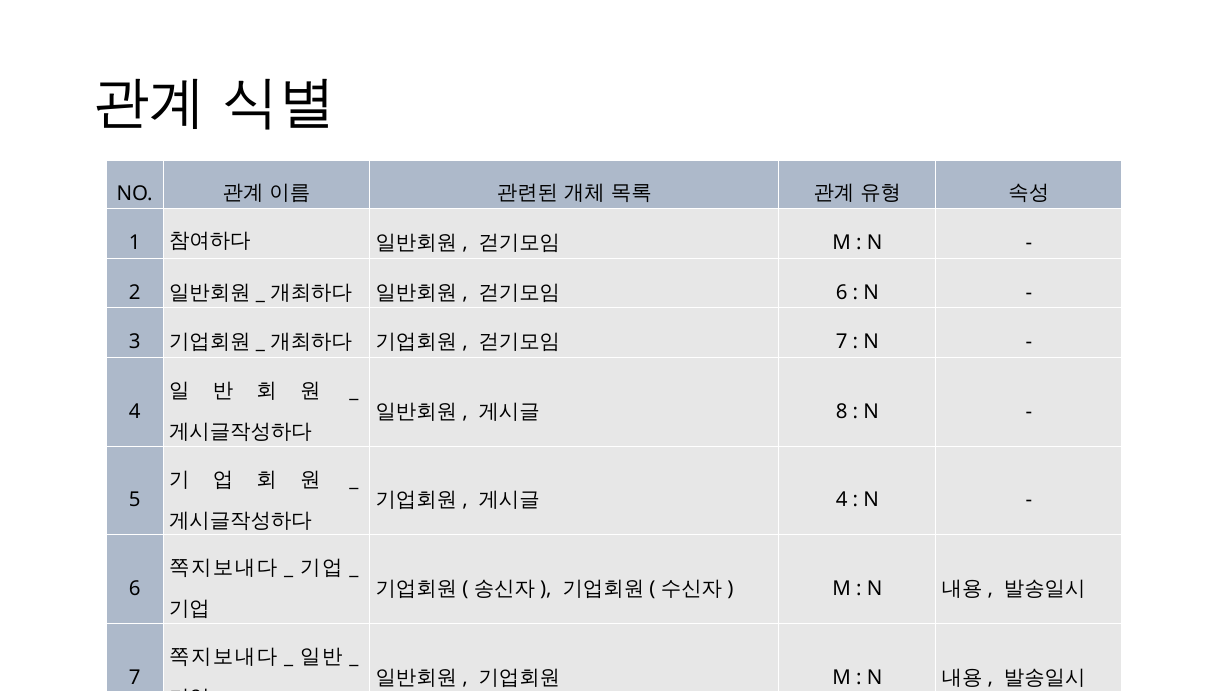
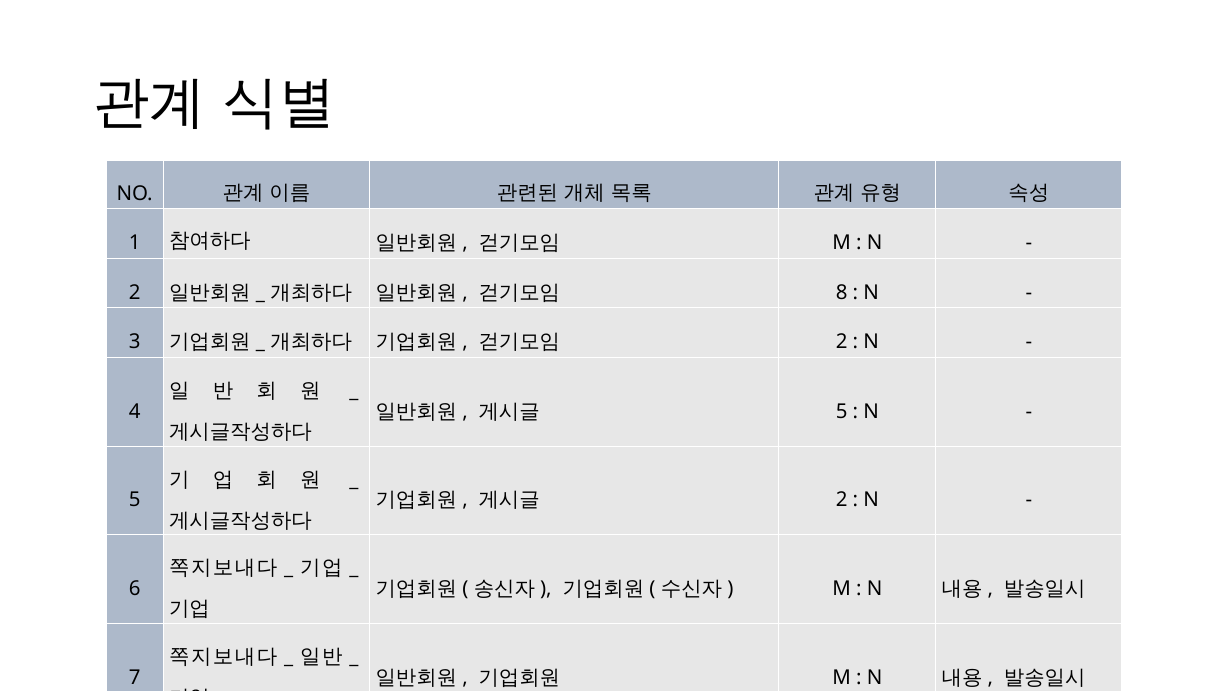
6 at (842, 292): 6 -> 8
7 at (842, 342): 7 -> 2
8 at (842, 411): 8 -> 5
4 at (842, 500): 4 -> 2
